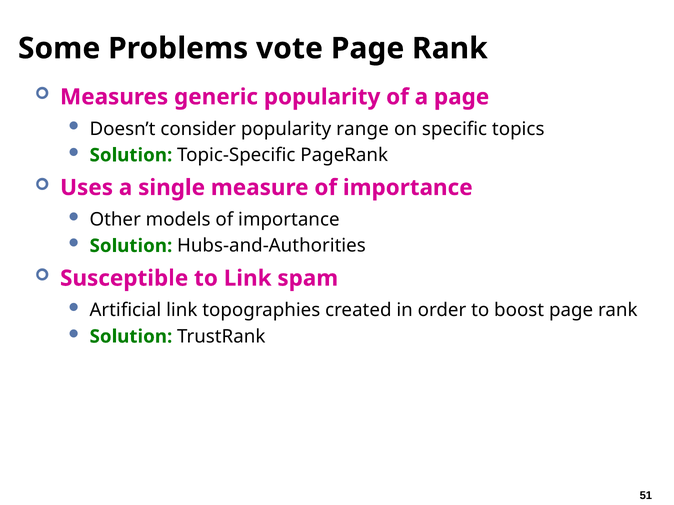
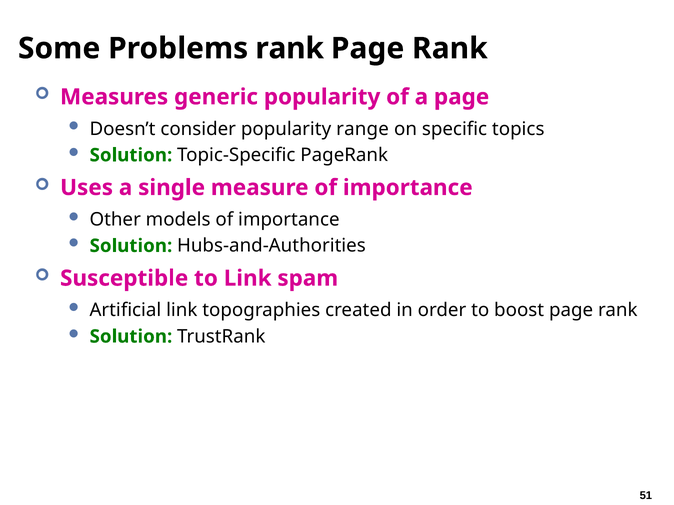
Problems vote: vote -> rank
